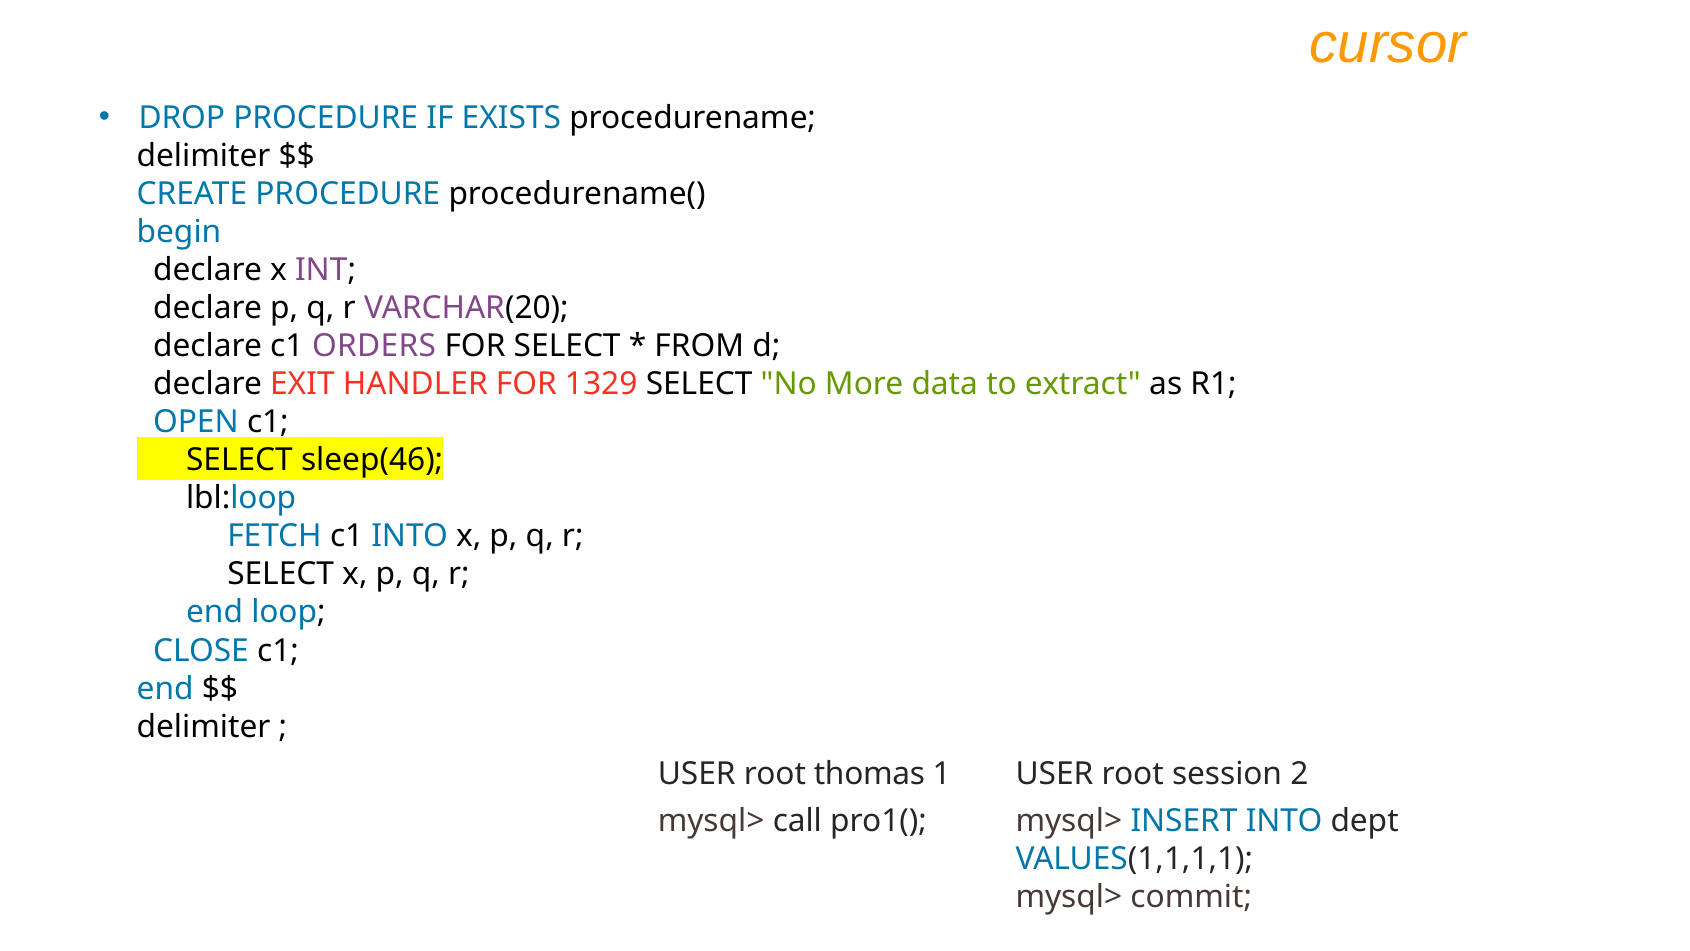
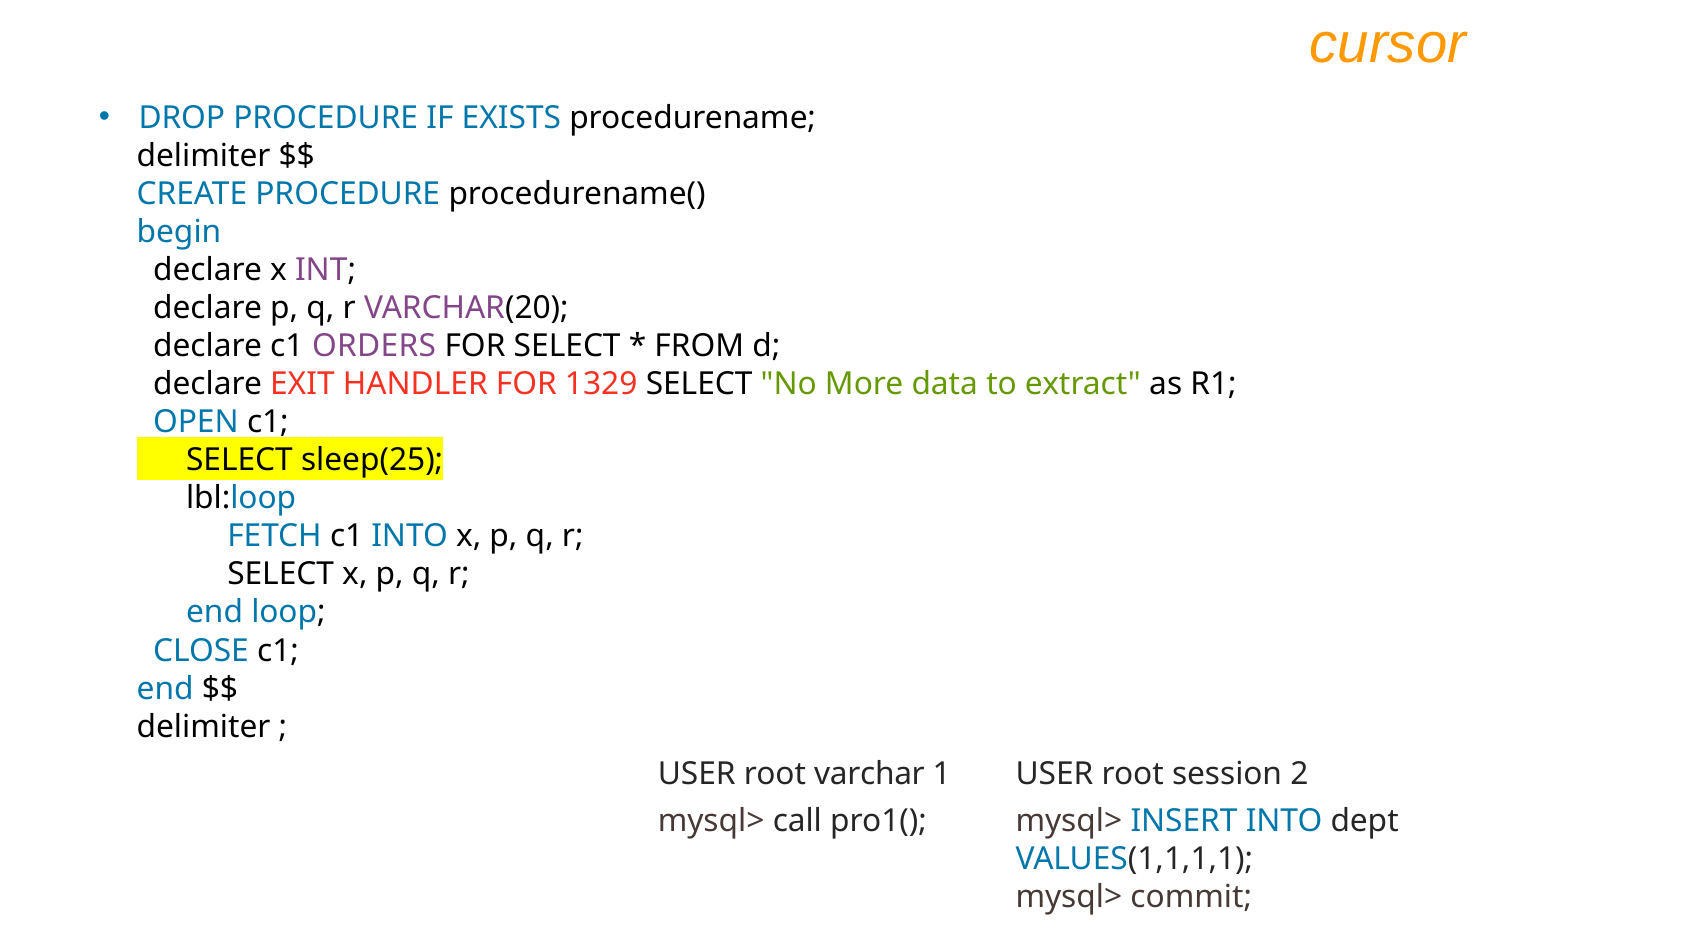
sleep(46: sleep(46 -> sleep(25
thomas: thomas -> varchar
